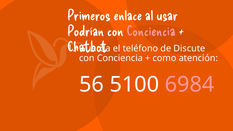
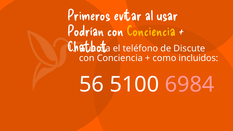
enlace: enlace -> evitar
Conciencia at (151, 31) colour: pink -> yellow
atención: atención -> incluidos
